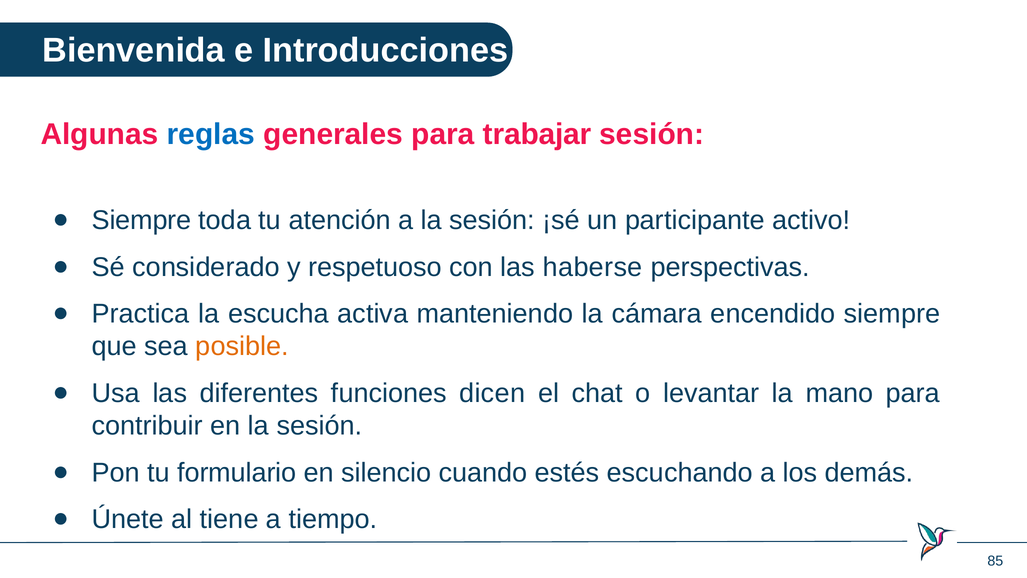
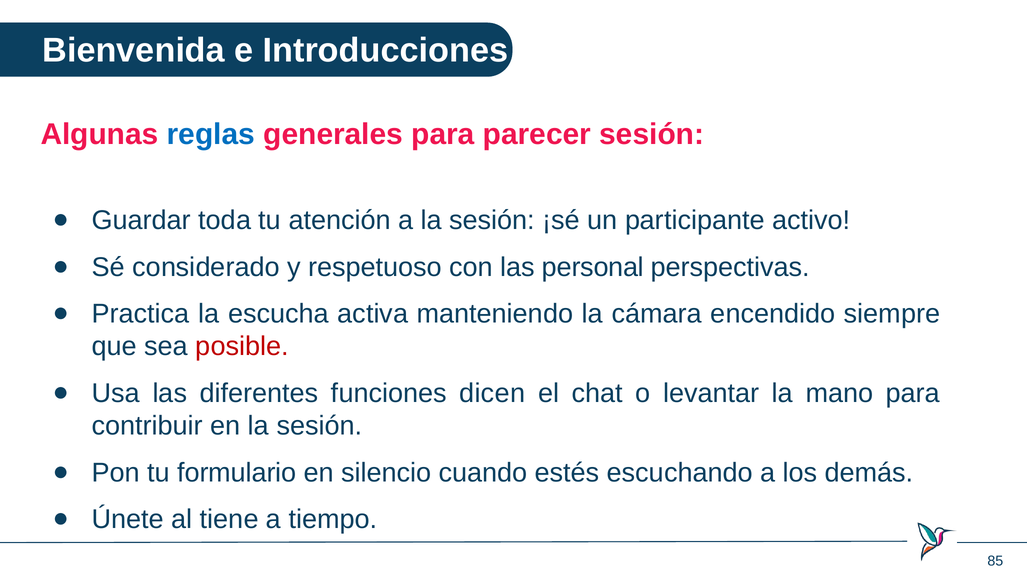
trabajar: trabajar -> parecer
Siempre at (142, 220): Siempre -> Guardar
haberse: haberse -> personal
posible colour: orange -> red
